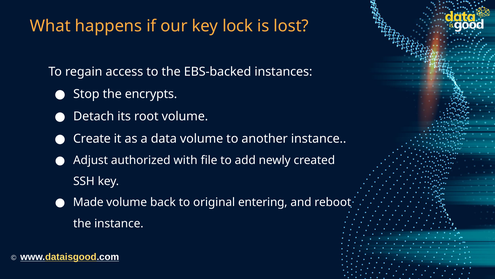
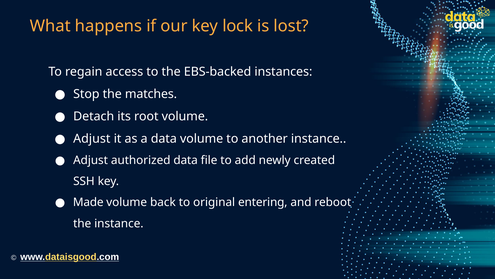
encrypts: encrypts -> matches
Create at (92, 139): Create -> Adjust
authorized with: with -> data
